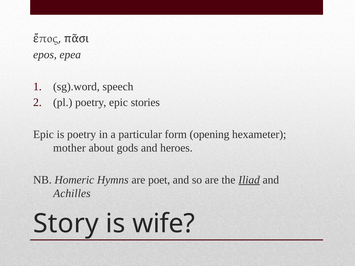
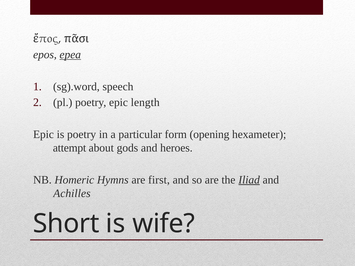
epea underline: none -> present
stories: stories -> length
mother: mother -> attempt
poet: poet -> first
Story: Story -> Short
